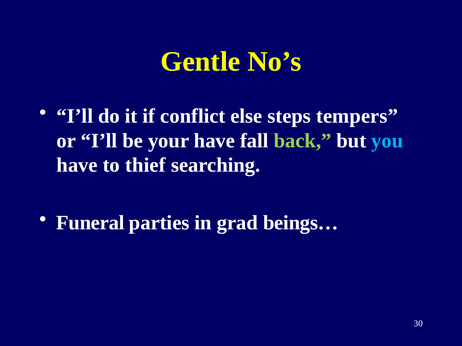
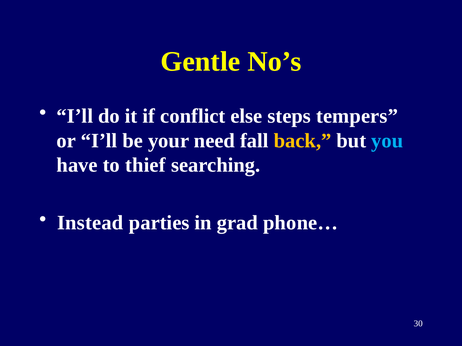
your have: have -> need
back colour: light green -> yellow
Funeral: Funeral -> Instead
beings…: beings… -> phone…
